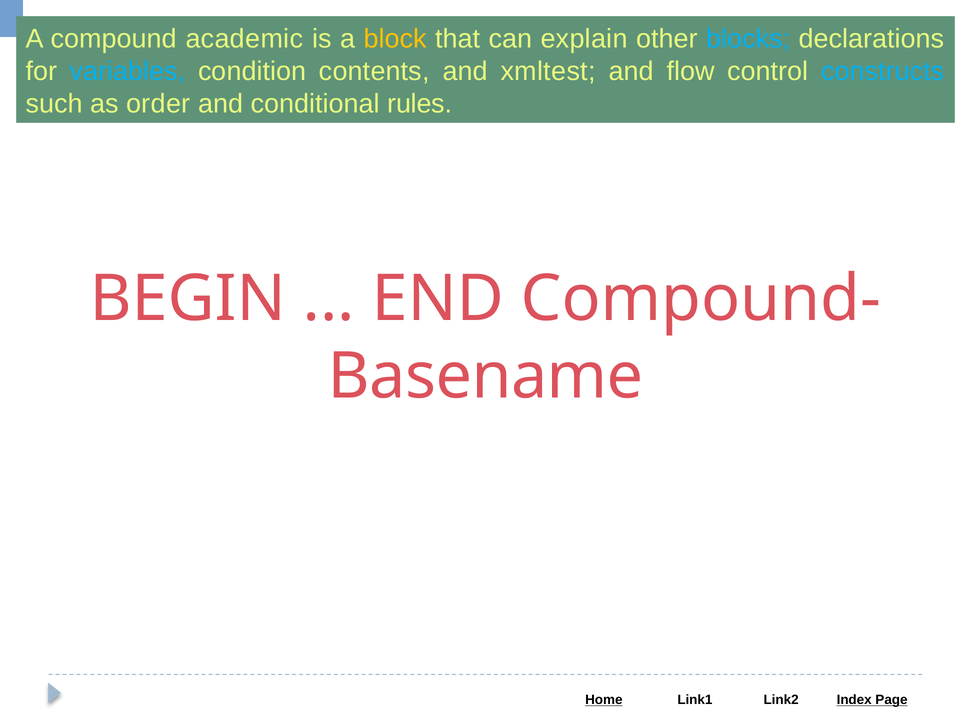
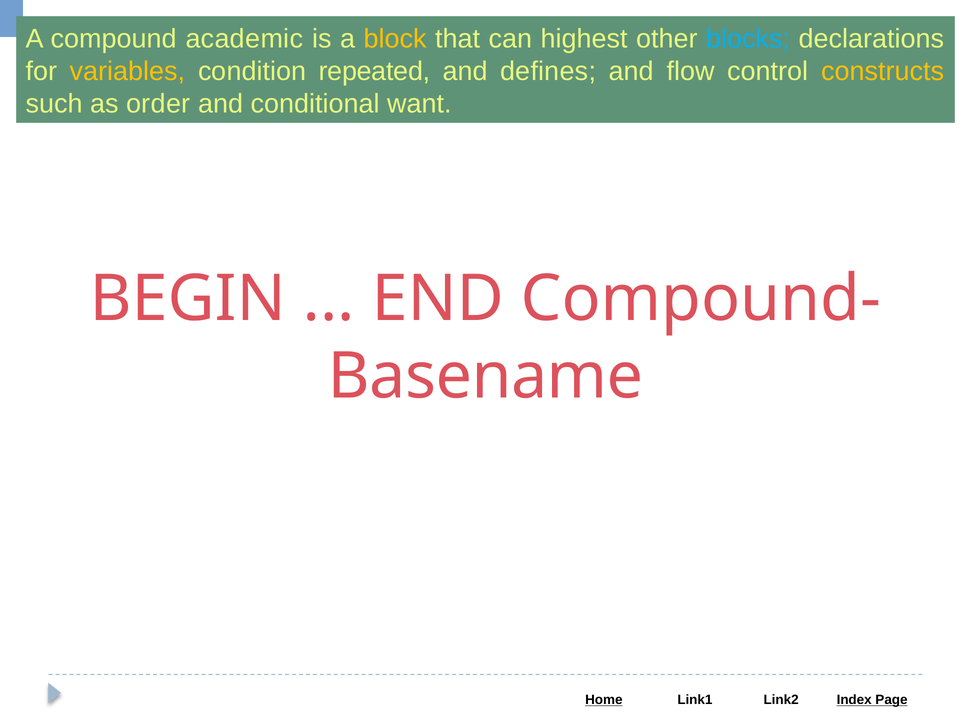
explain: explain -> highest
variables colour: light blue -> yellow
contents: contents -> repeated
xmltest: xmltest -> defines
constructs colour: light blue -> yellow
rules: rules -> want
